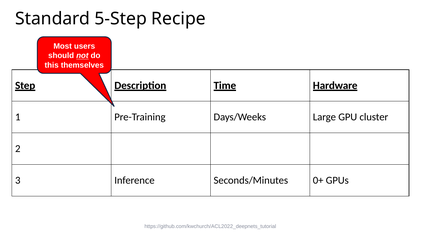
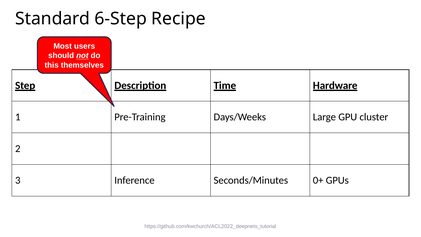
5-Step: 5-Step -> 6-Step
